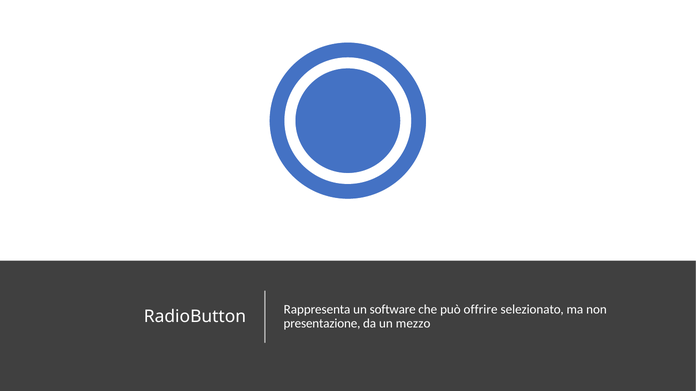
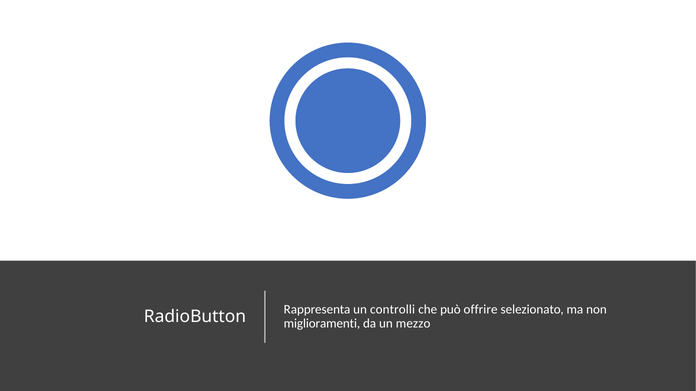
software: software -> controlli
presentazione: presentazione -> miglioramenti
